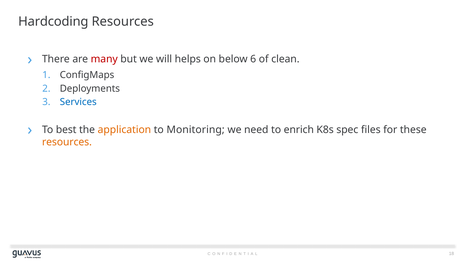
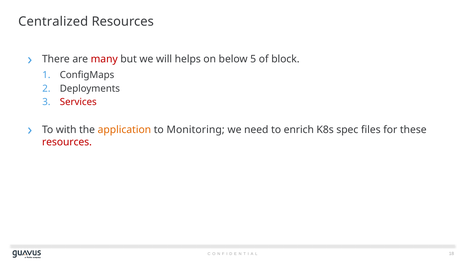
Hardcoding: Hardcoding -> Centralized
6: 6 -> 5
clean: clean -> block
Services colour: blue -> red
best: best -> with
resources at (67, 142) colour: orange -> red
